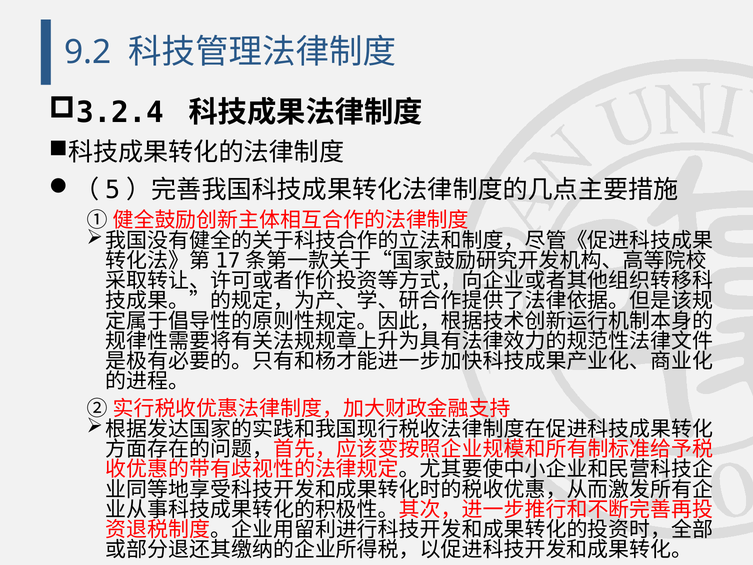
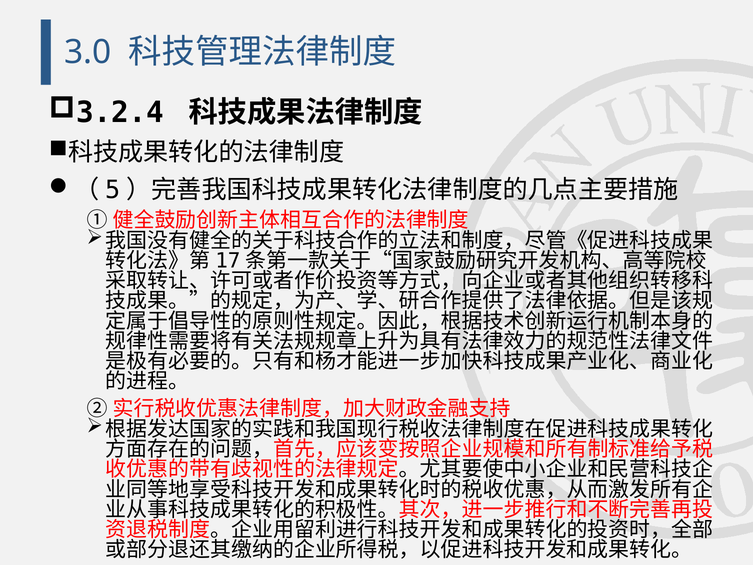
9.2: 9.2 -> 3.0
